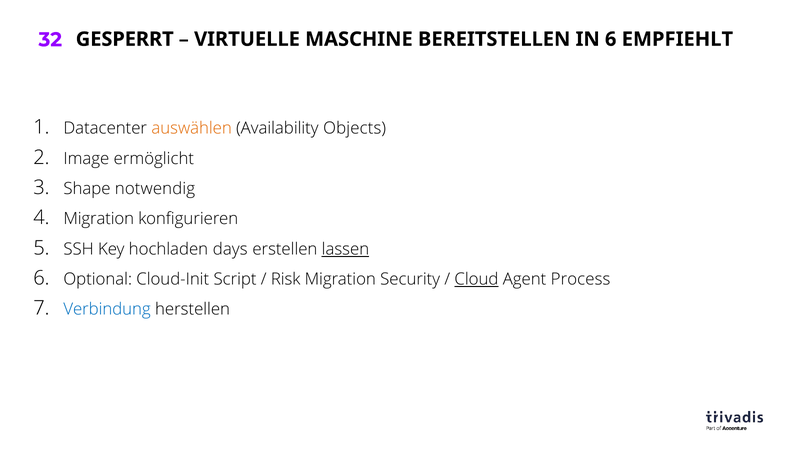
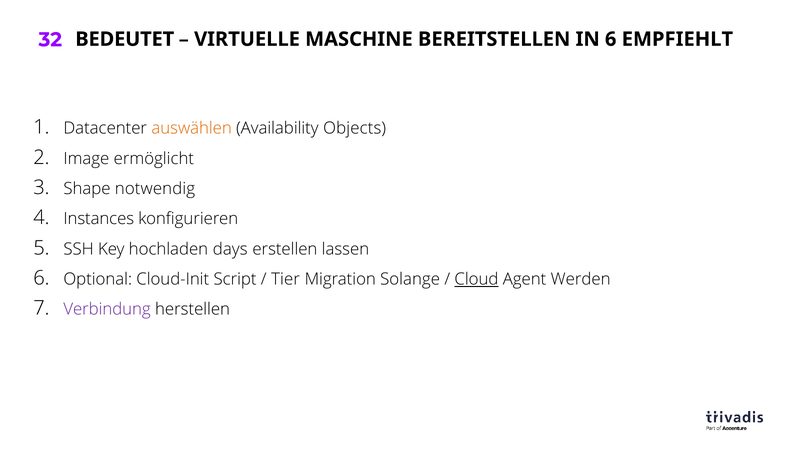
GESPERRT: GESPERRT -> BEDEUTET
Migration at (99, 219): Migration -> Instances
lassen underline: present -> none
Risk: Risk -> Tier
Security: Security -> Solange
Process: Process -> Werden
Verbindung colour: blue -> purple
